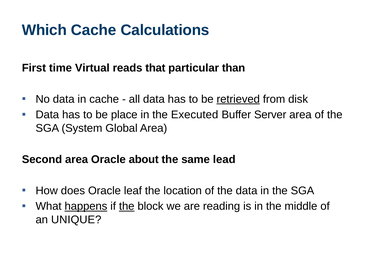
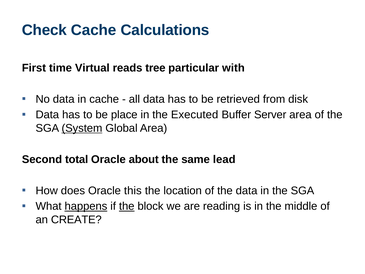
Which: Which -> Check
that: that -> tree
than: than -> with
retrieved underline: present -> none
System underline: none -> present
Second area: area -> total
leaf: leaf -> this
UNIQUE: UNIQUE -> CREATE
